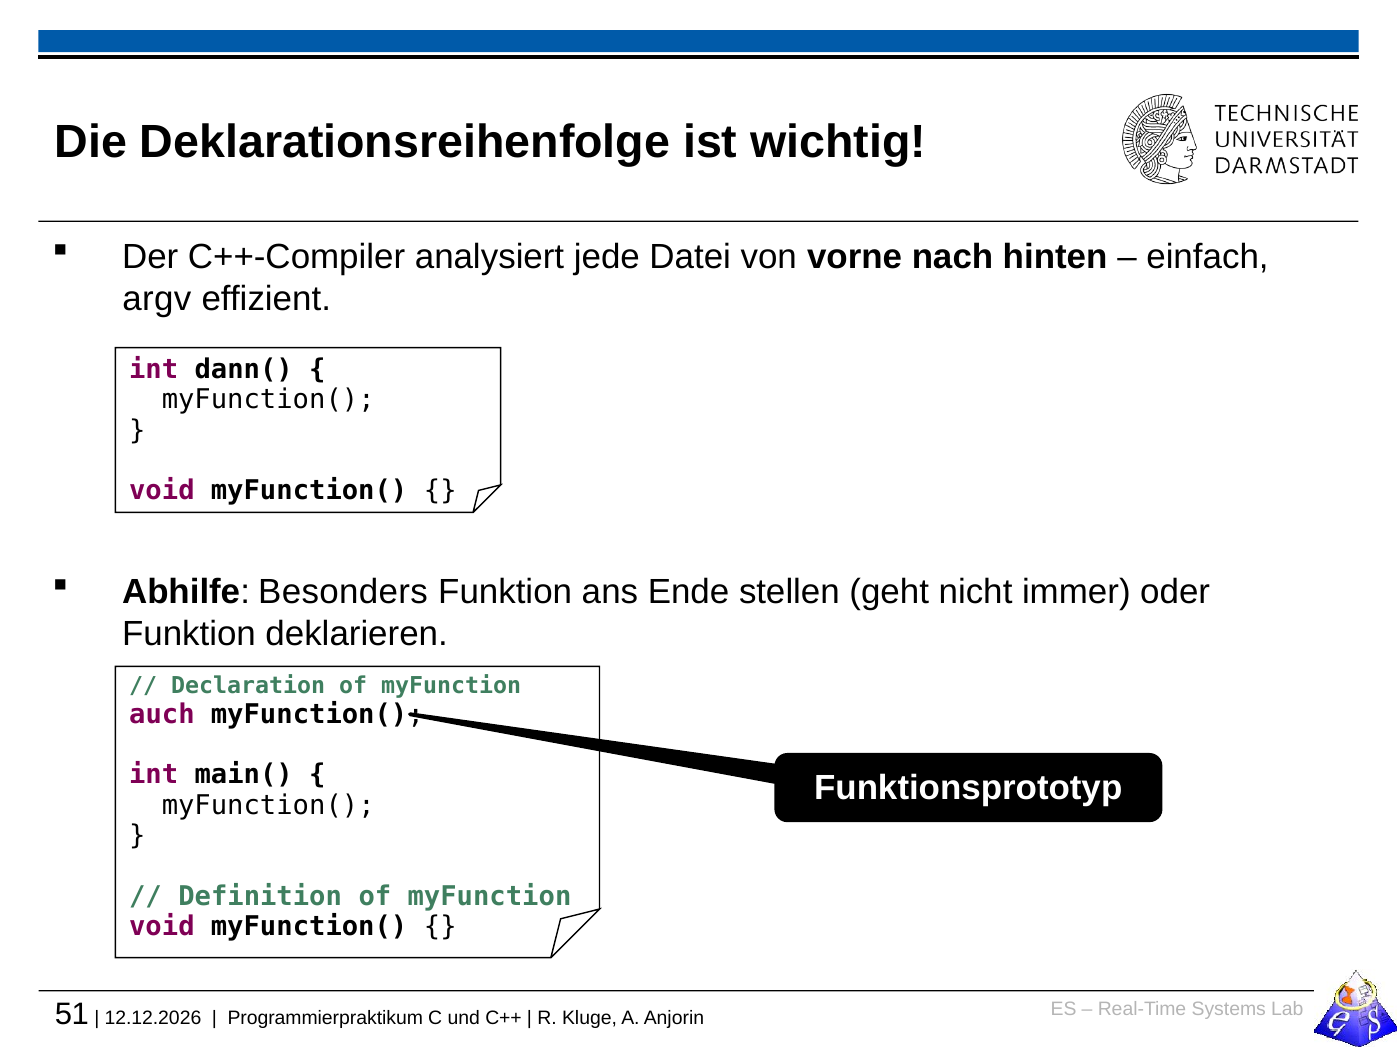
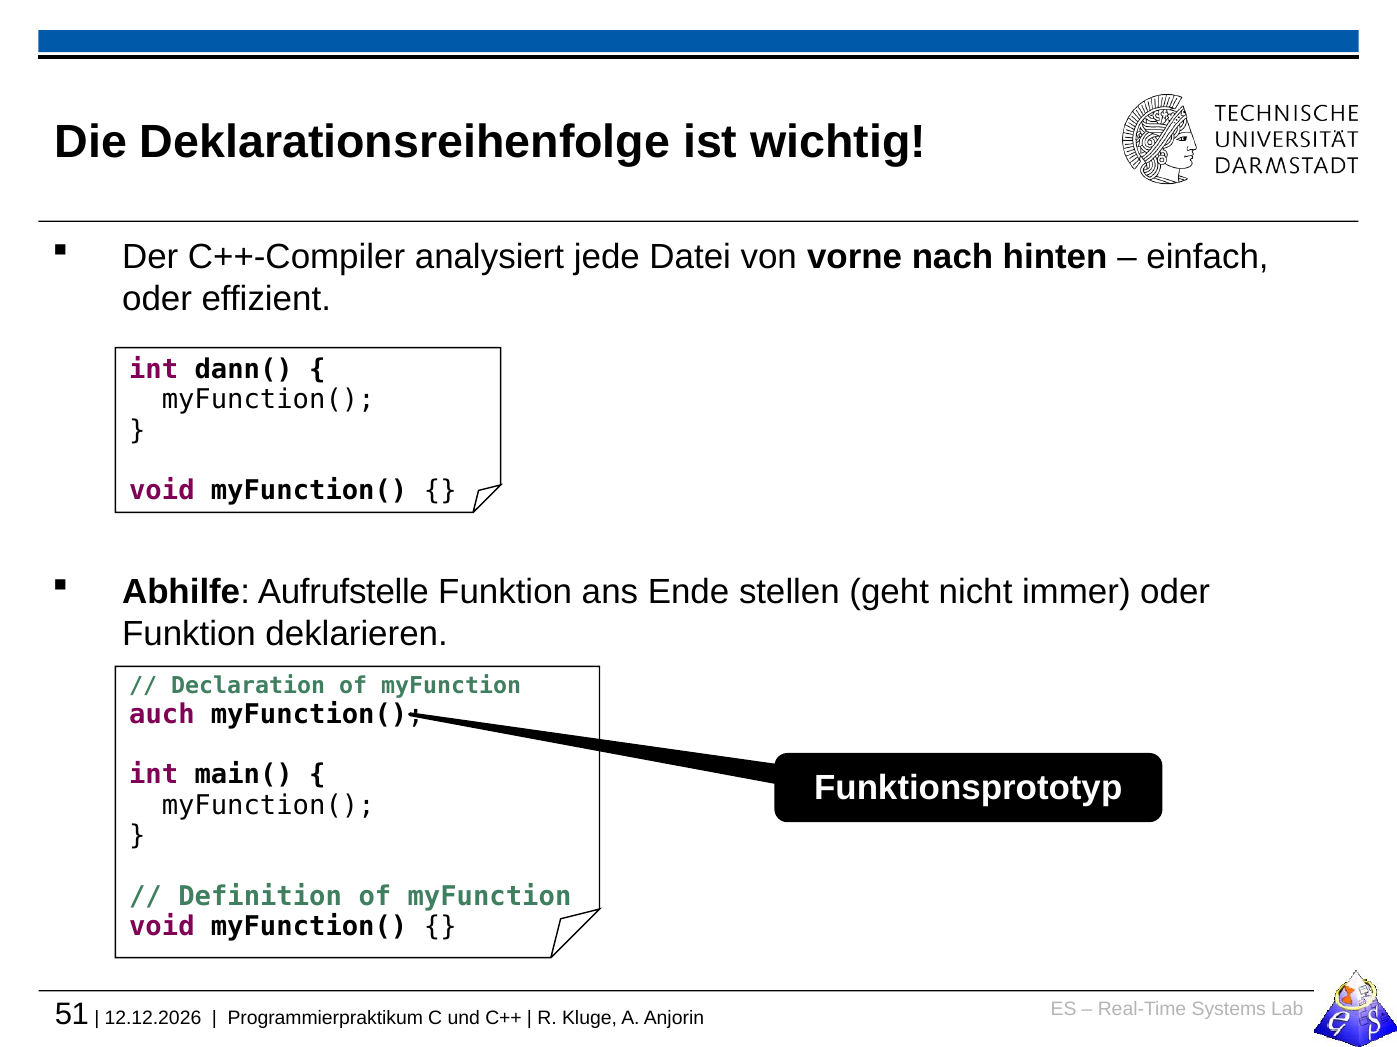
argv at (157, 299): argv -> oder
Besonders: Besonders -> Aufrufstelle
